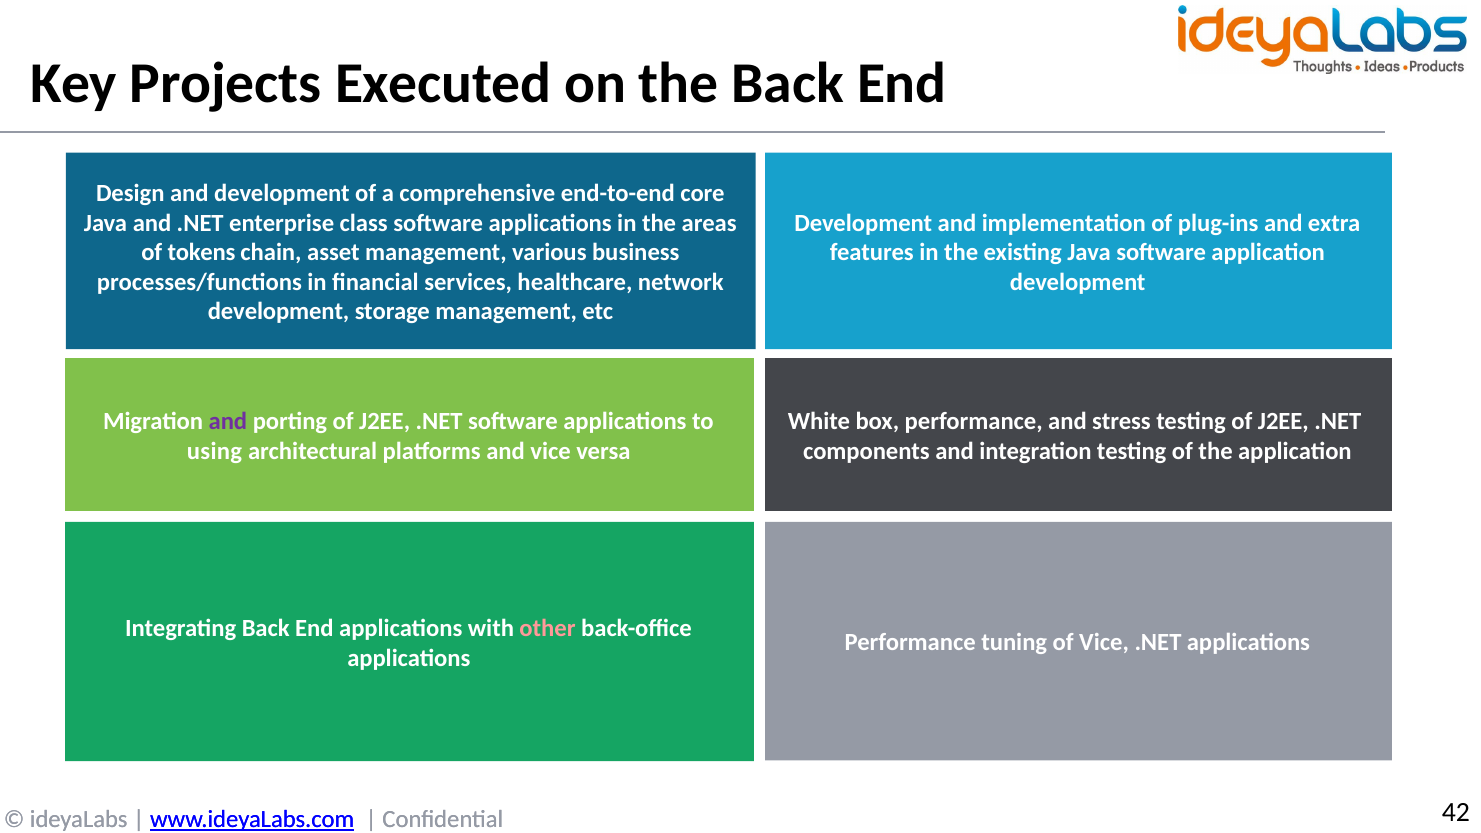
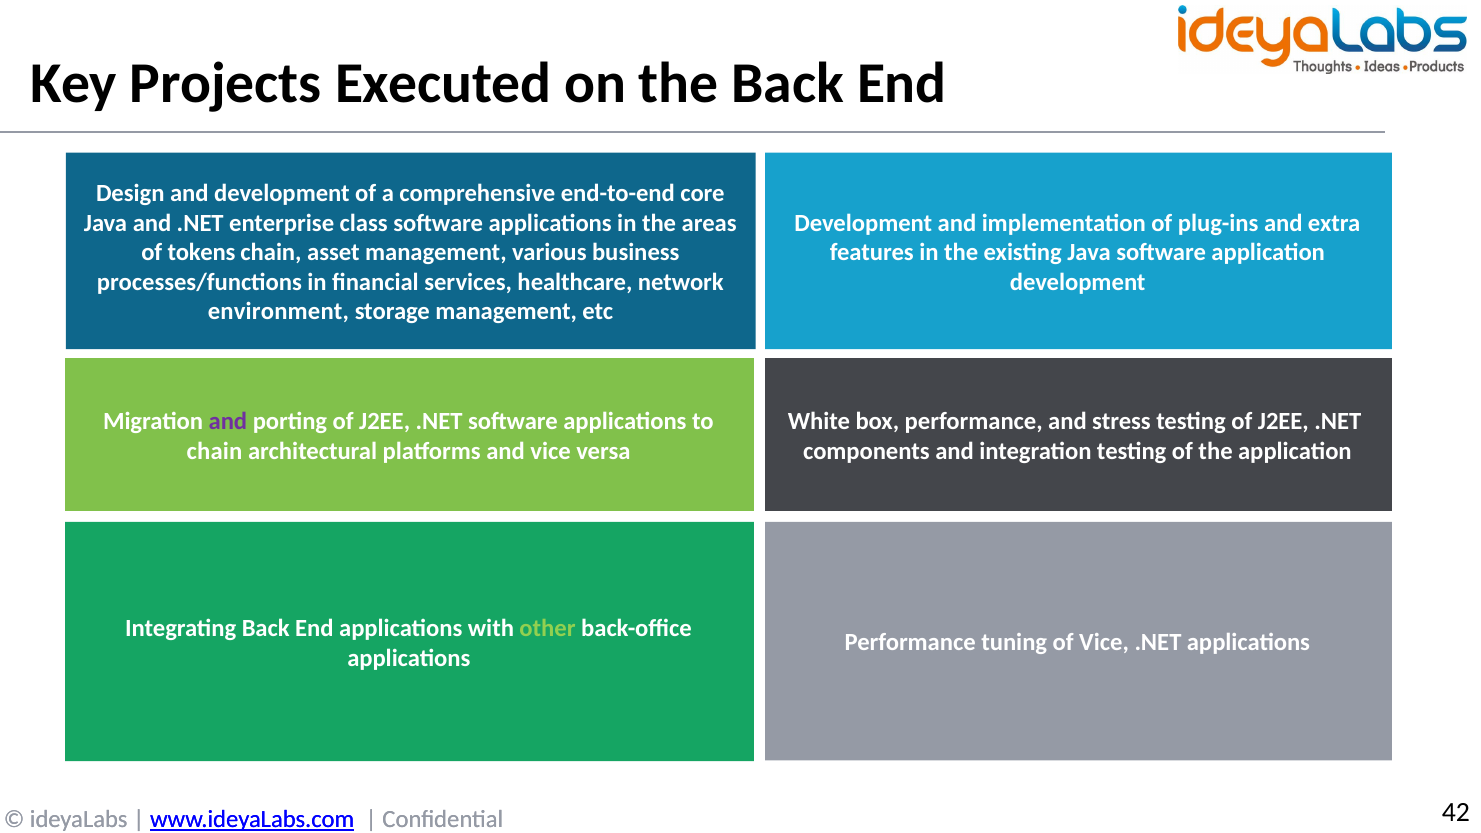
development at (279, 312): development -> environment
using at (214, 451): using -> chain
other colour: pink -> light green
